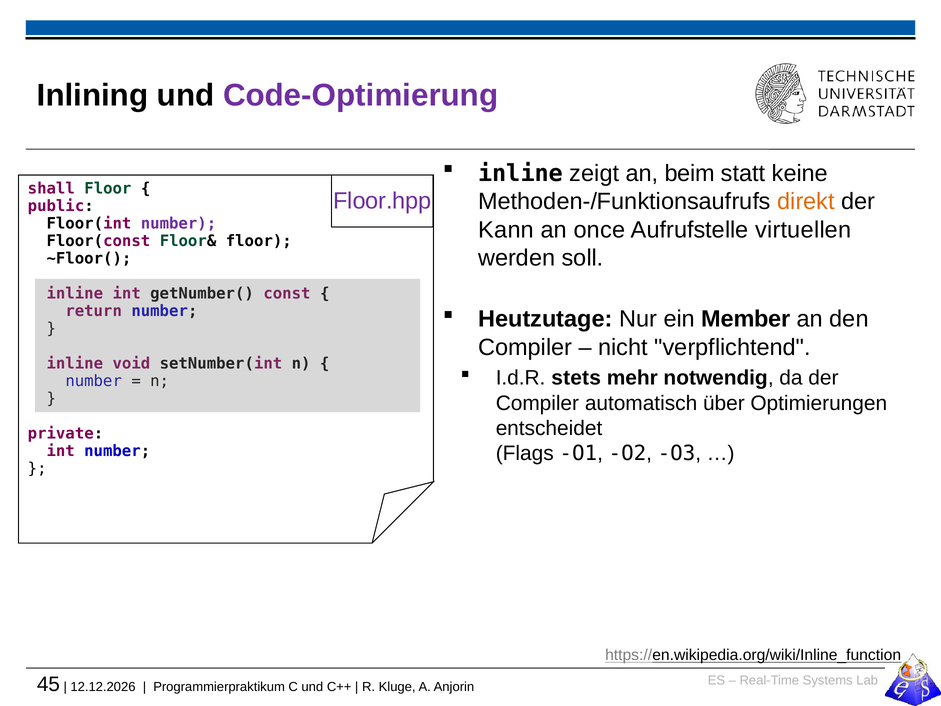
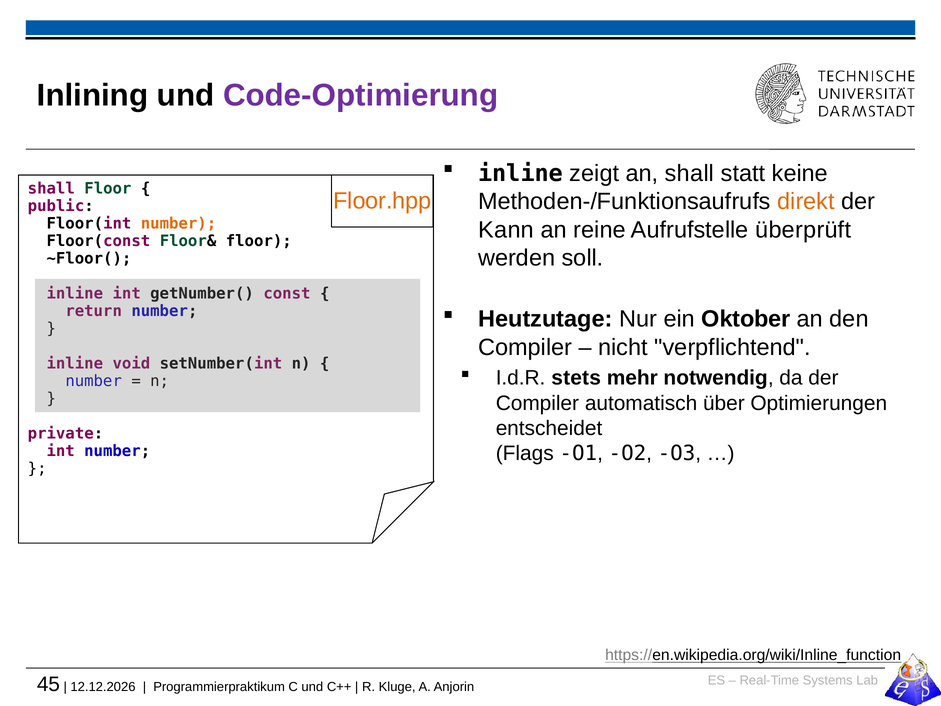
an beim: beim -> shall
Floor.hpp colour: purple -> orange
number at (179, 223) colour: purple -> orange
once: once -> reine
virtuellen: virtuellen -> überprüft
Member: Member -> Oktober
